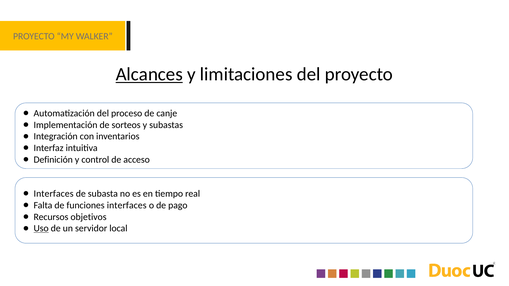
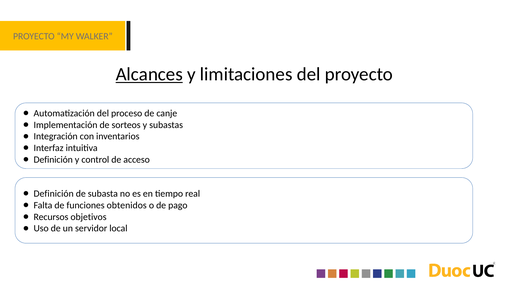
Interfaces at (54, 194): Interfaces -> Definición
funciones interfaces: interfaces -> obtenidos
Uso underline: present -> none
